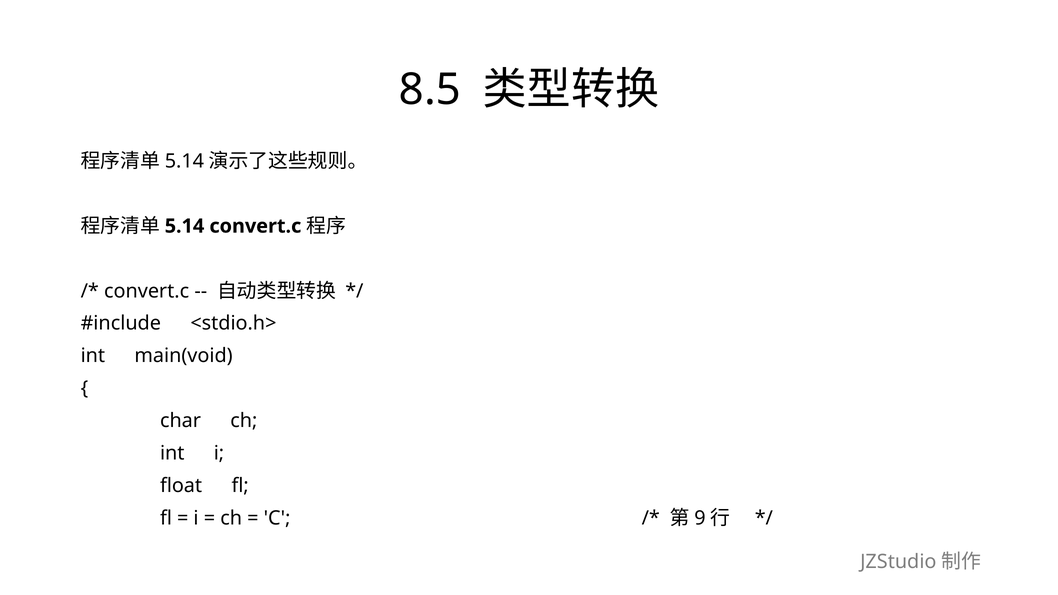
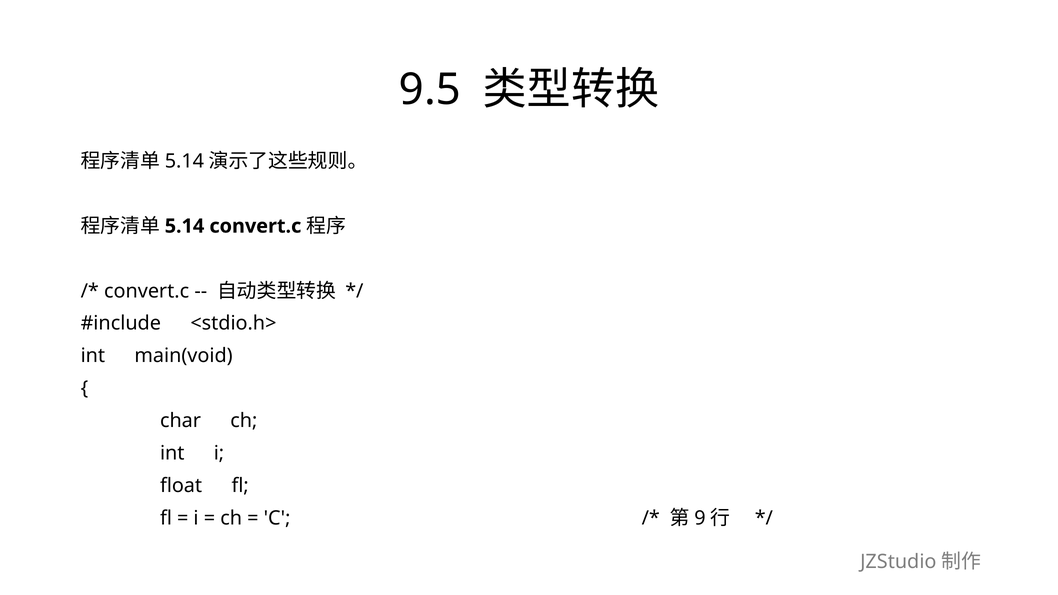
8.5: 8.5 -> 9.5
